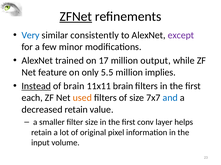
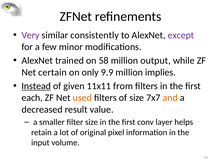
ZFNet underline: present -> none
Very colour: blue -> purple
17: 17 -> 58
feature: feature -> certain
5.5: 5.5 -> 9.9
of brain: brain -> given
11x11 brain: brain -> from
and colour: blue -> orange
decreased retain: retain -> result
